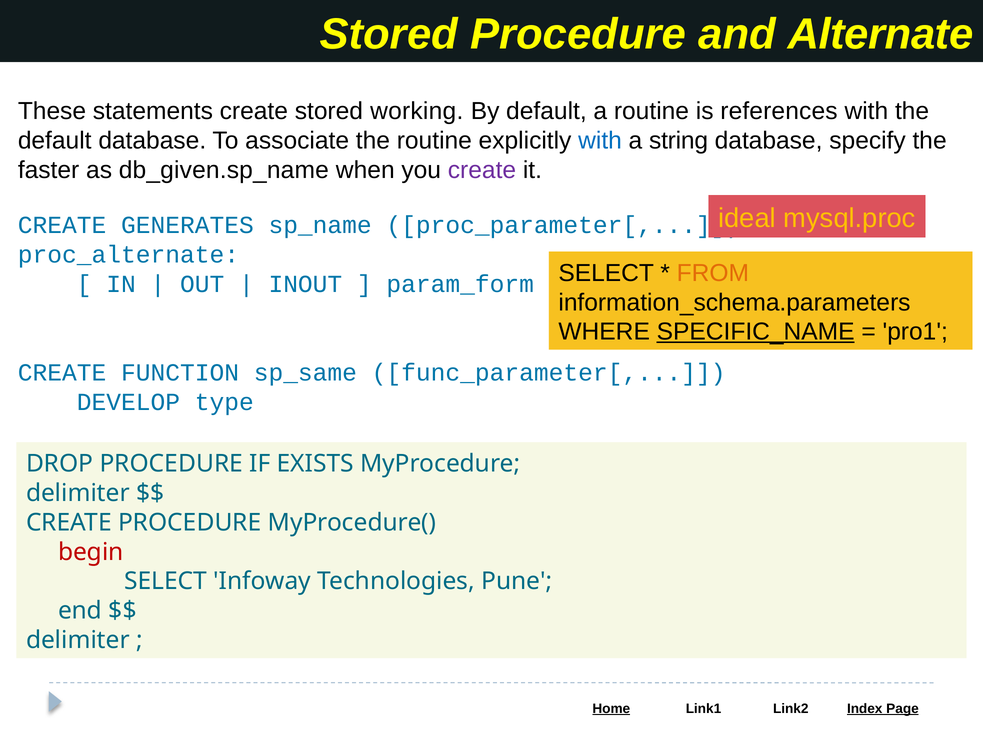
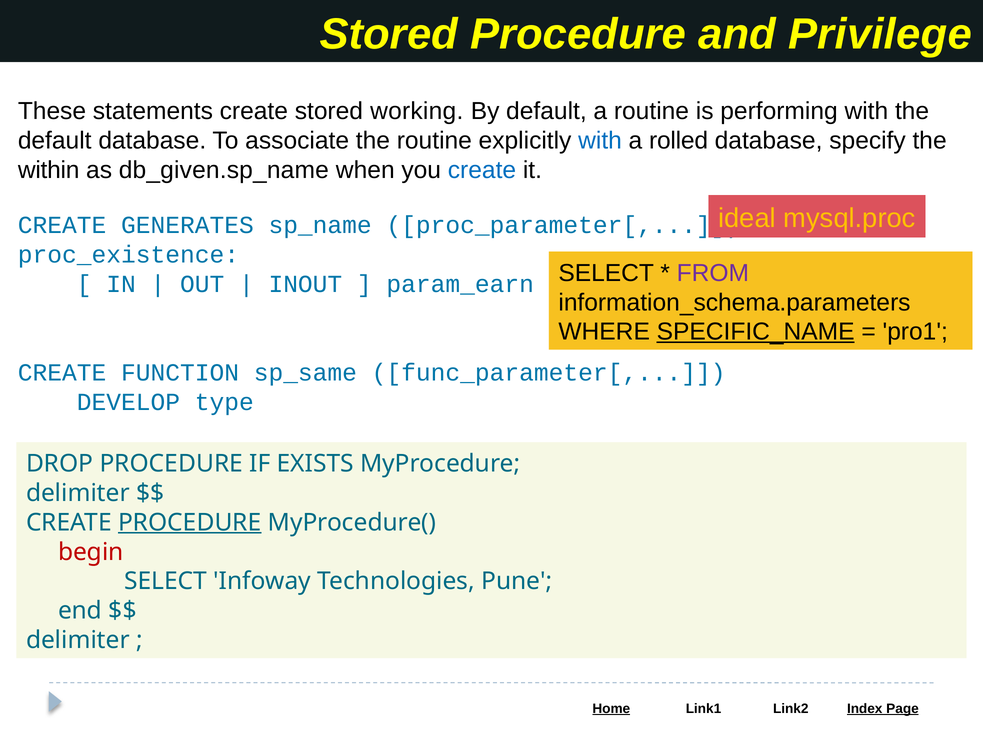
Alternate: Alternate -> Privilege
references: references -> performing
string: string -> rolled
faster: faster -> within
create at (482, 170) colour: purple -> blue
proc_alternate: proc_alternate -> proc_existence
FROM colour: orange -> purple
param_form: param_form -> param_earn
PROCEDURE at (190, 523) underline: none -> present
